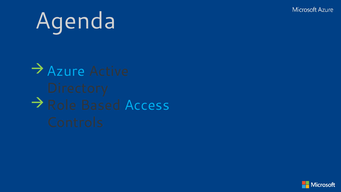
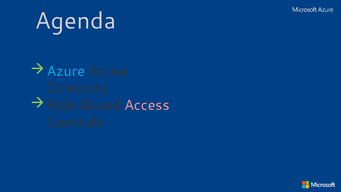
Access colour: light blue -> pink
